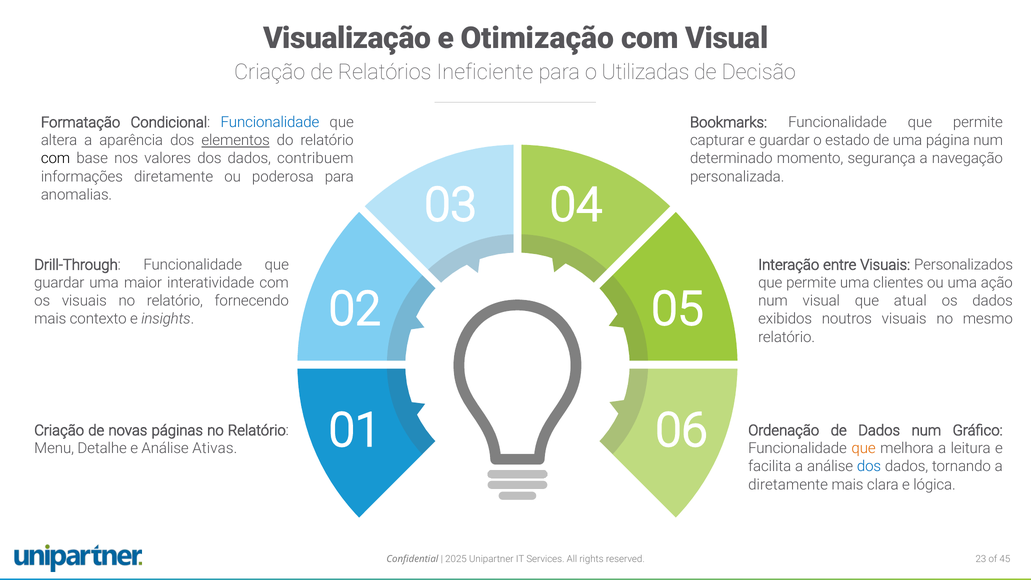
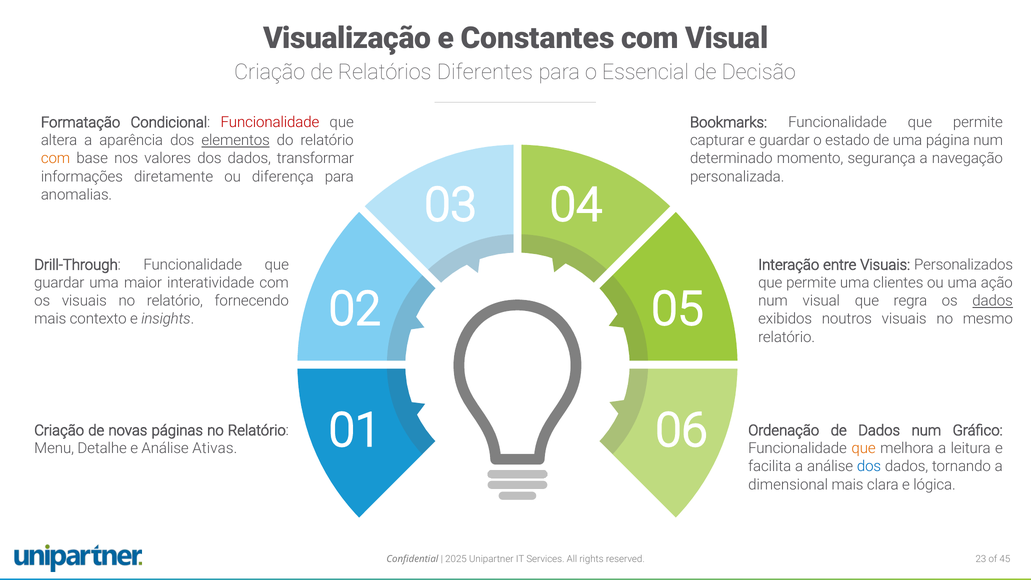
Otimização: Otimização -> Constantes
Ineficiente: Ineficiente -> Diferentes
Utilizadas: Utilizadas -> Essencial
Funcionalidade at (270, 122) colour: blue -> red
com at (56, 158) colour: black -> orange
contribuem: contribuem -> transformar
poderosa: poderosa -> diferença
atual: atual -> regra
dados at (993, 301) underline: none -> present
diretamente at (788, 484): diretamente -> dimensional
